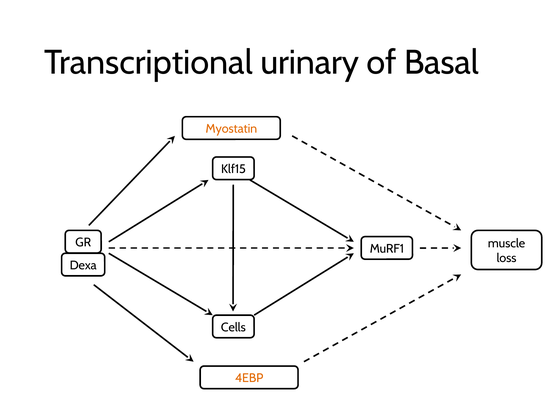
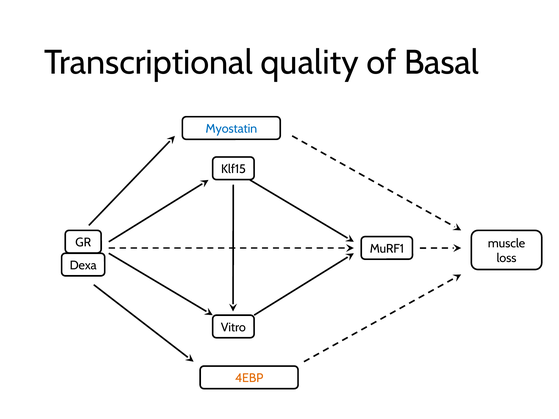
urinary: urinary -> quality
Myostatin colour: orange -> blue
Cells: Cells -> Vitro
